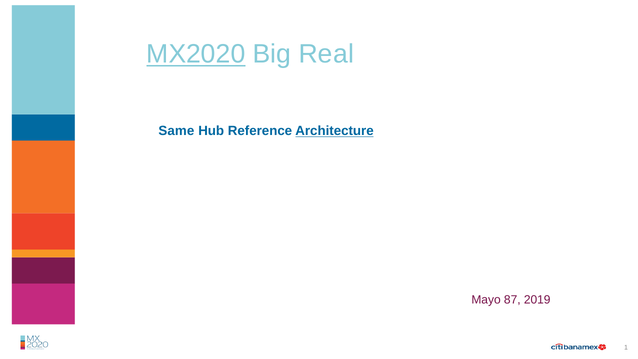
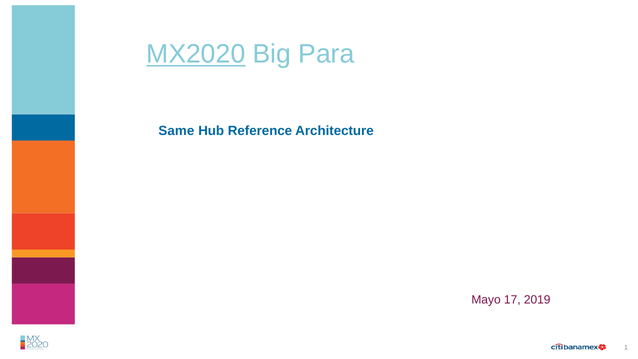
Real: Real -> Para
Architecture underline: present -> none
87: 87 -> 17
